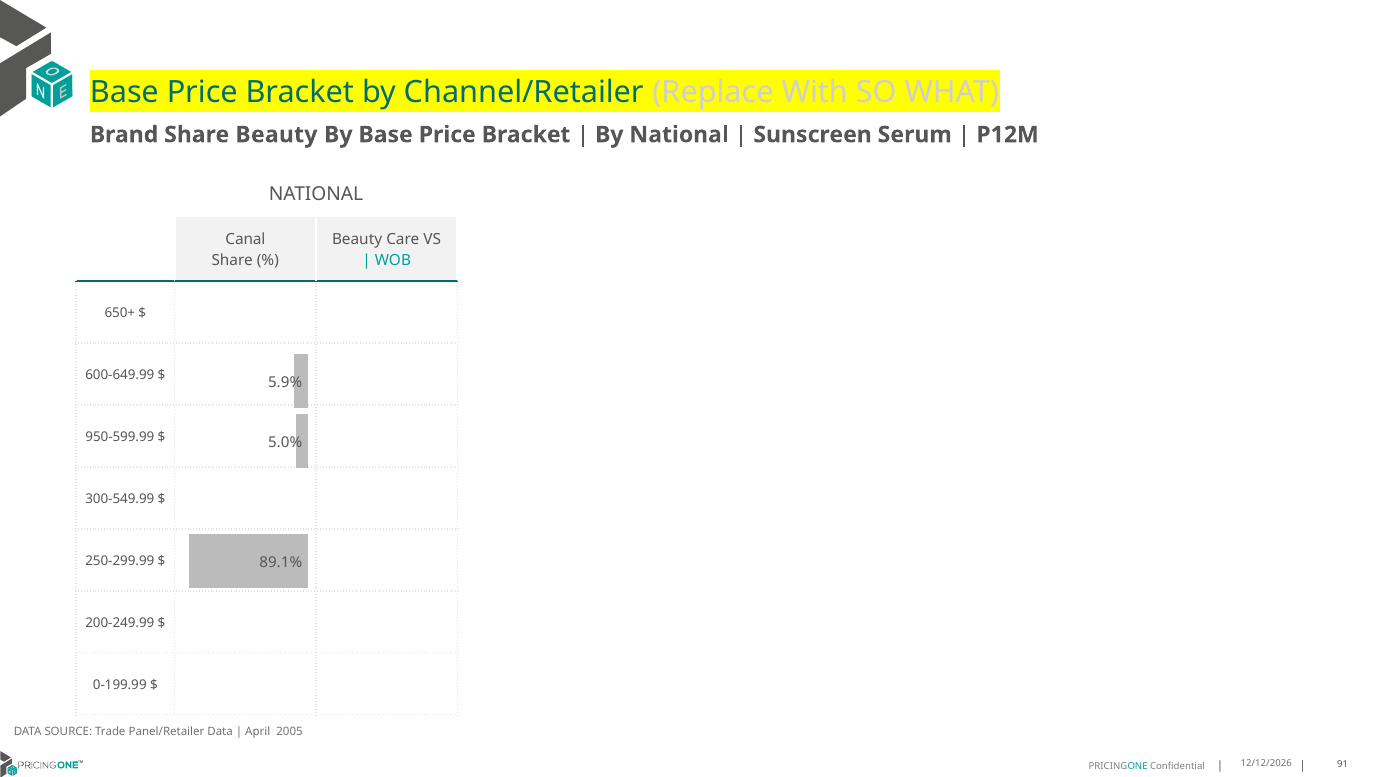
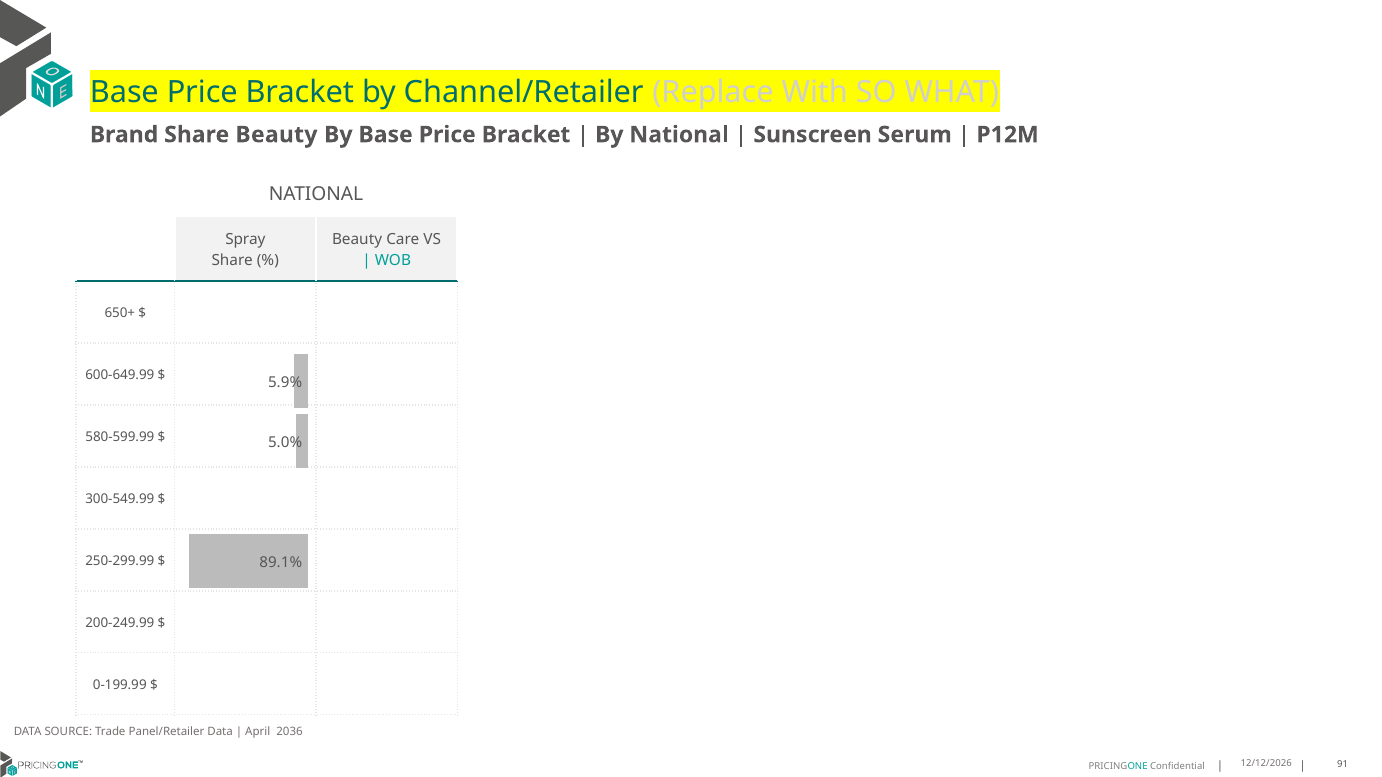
Canal: Canal -> Spray
950-599.99: 950-599.99 -> 580-599.99
2005: 2005 -> 2036
